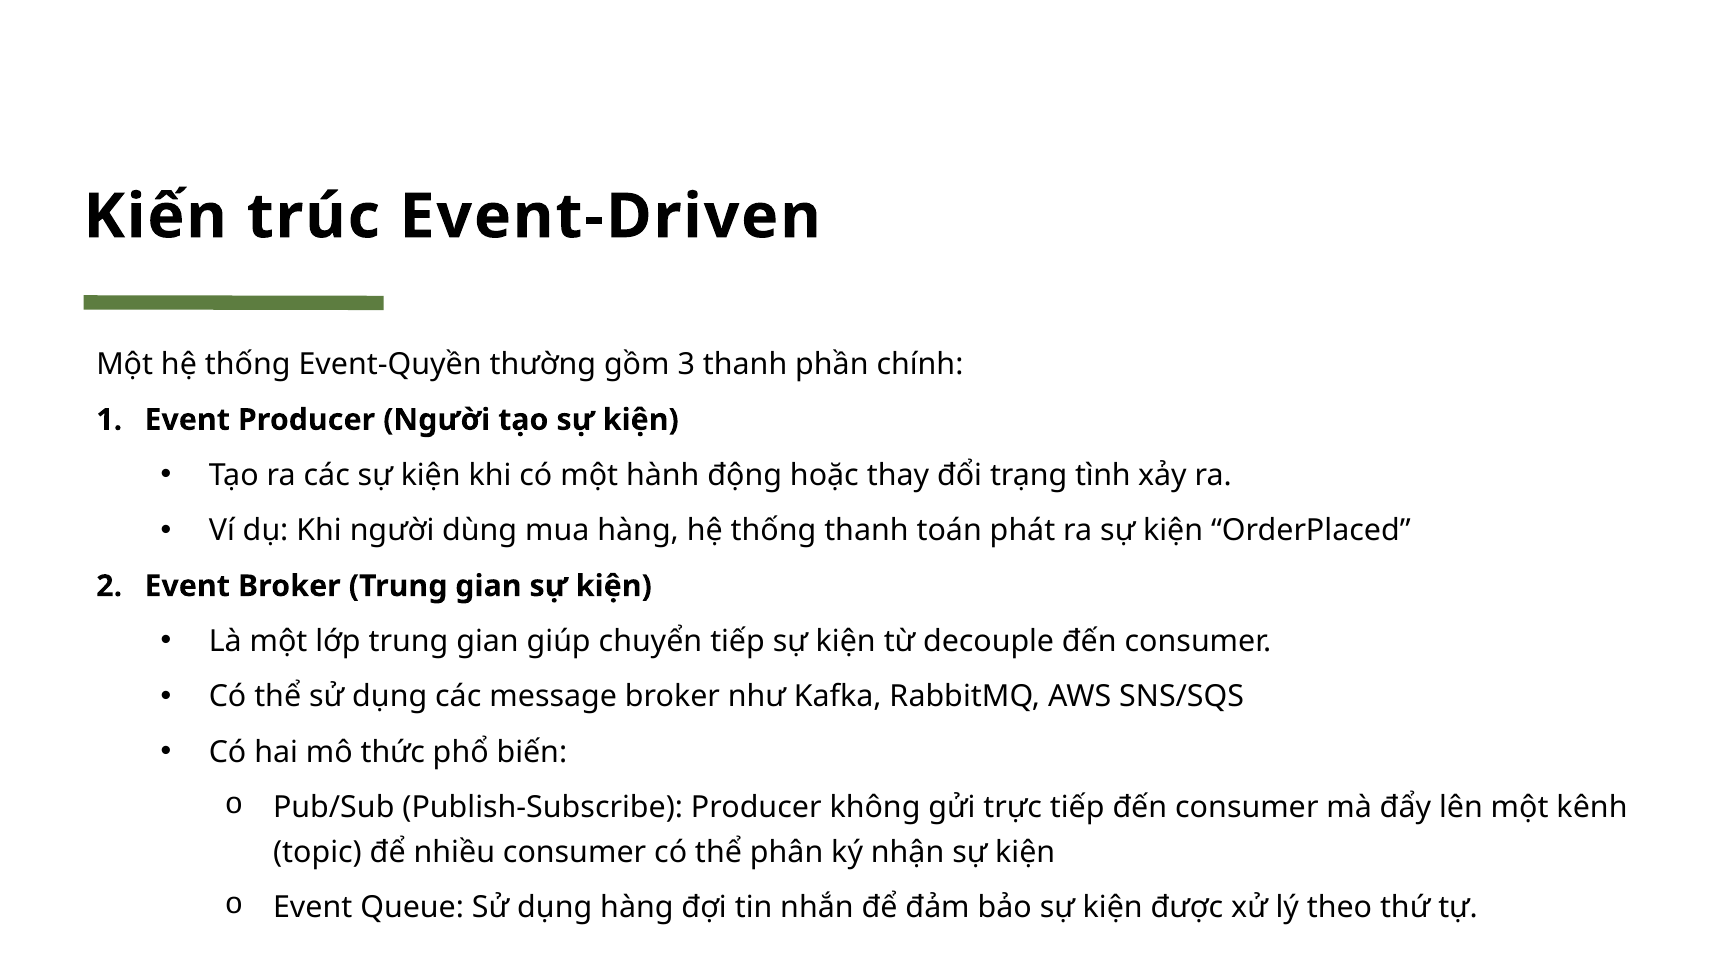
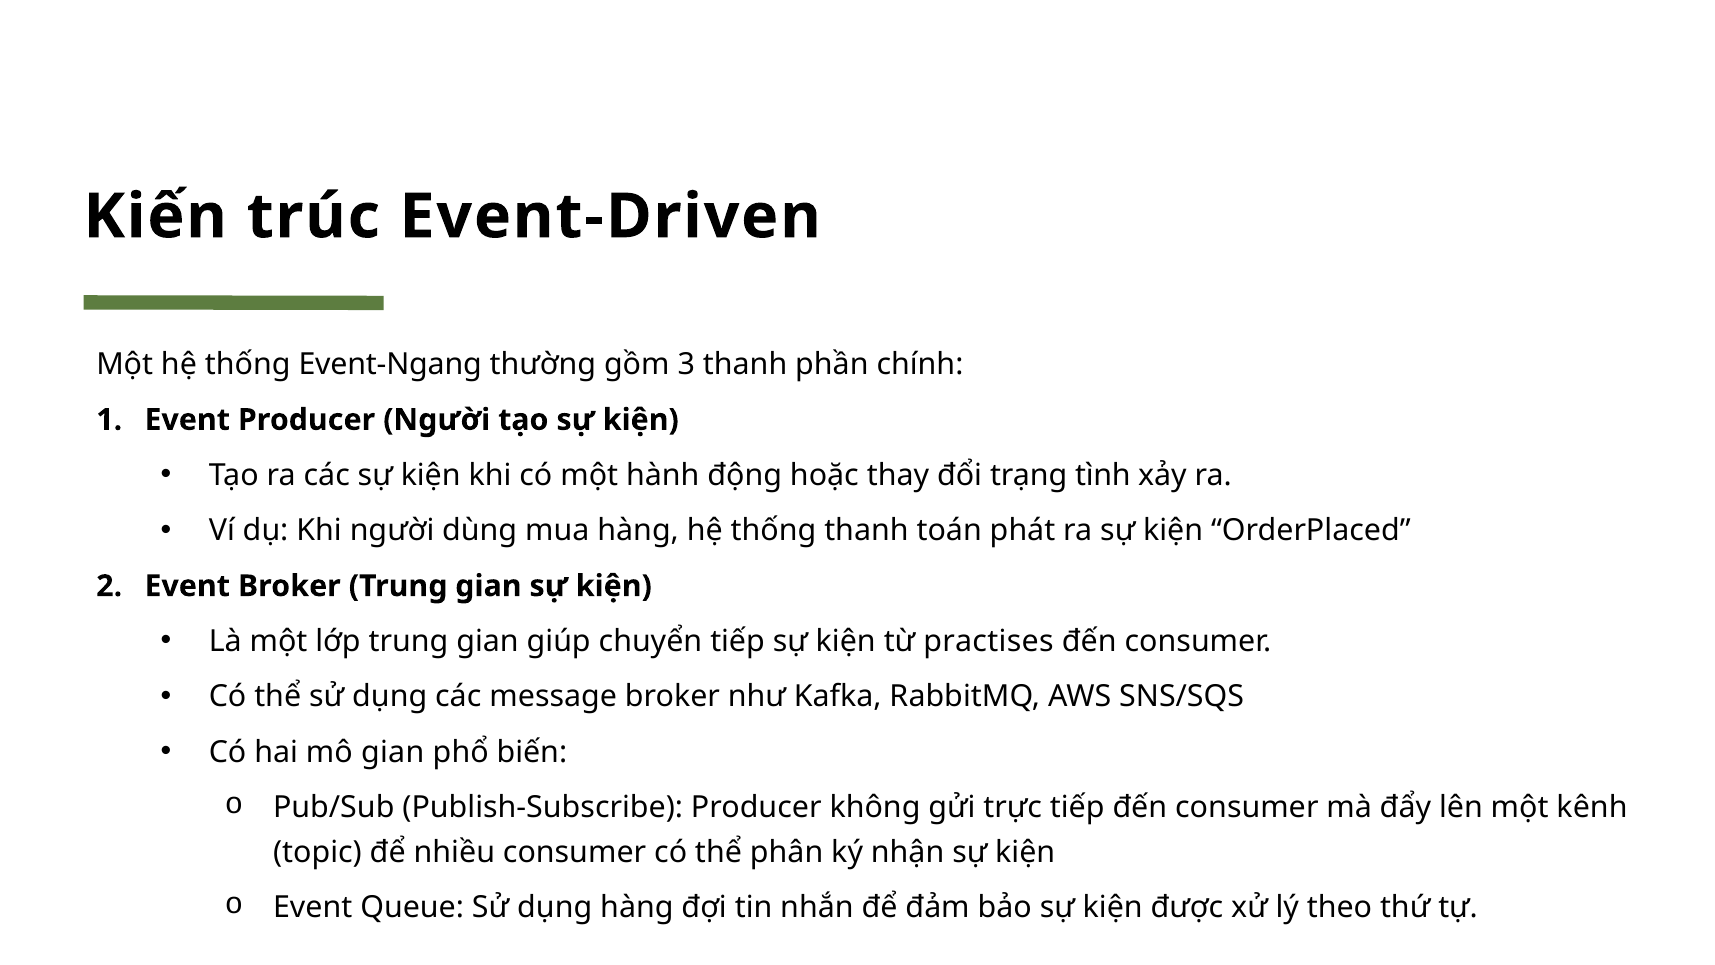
Event-Quyền: Event-Quyền -> Event-Ngang
decouple: decouple -> practises
mô thức: thức -> gian
